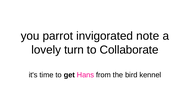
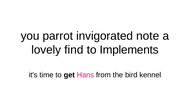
turn: turn -> find
Collaborate: Collaborate -> Implements
